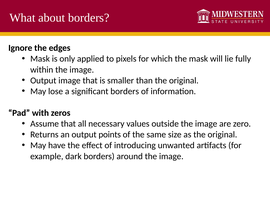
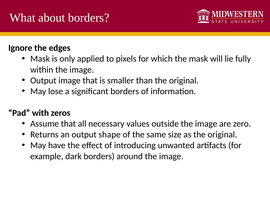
points: points -> shape
